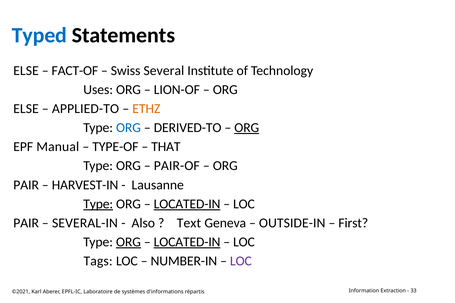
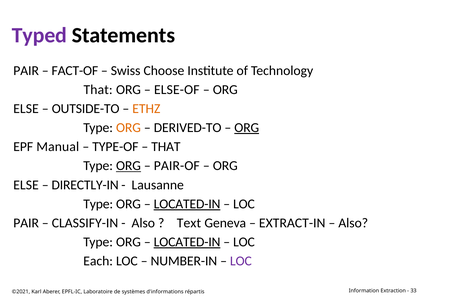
Typed colour: blue -> purple
ELSE at (26, 71): ELSE -> PAIR
Several: Several -> Choose
Uses at (98, 90): Uses -> That
LION-OF: LION-OF -> ELSE-OF
APPLIED-TO: APPLIED-TO -> OUTSIDE-TO
ORG at (128, 128) colour: blue -> orange
ORG at (128, 166) underline: none -> present
PAIR at (26, 185): PAIR -> ELSE
HARVEST-IN: HARVEST-IN -> DIRECTLY-IN
Type at (98, 204) underline: present -> none
SEVERAL-IN: SEVERAL-IN -> CLASSIFY-IN
OUTSIDE-IN: OUTSIDE-IN -> EXTRACT-IN
First at (353, 223): First -> Also
ORG at (128, 242) underline: present -> none
Tags: Tags -> Each
